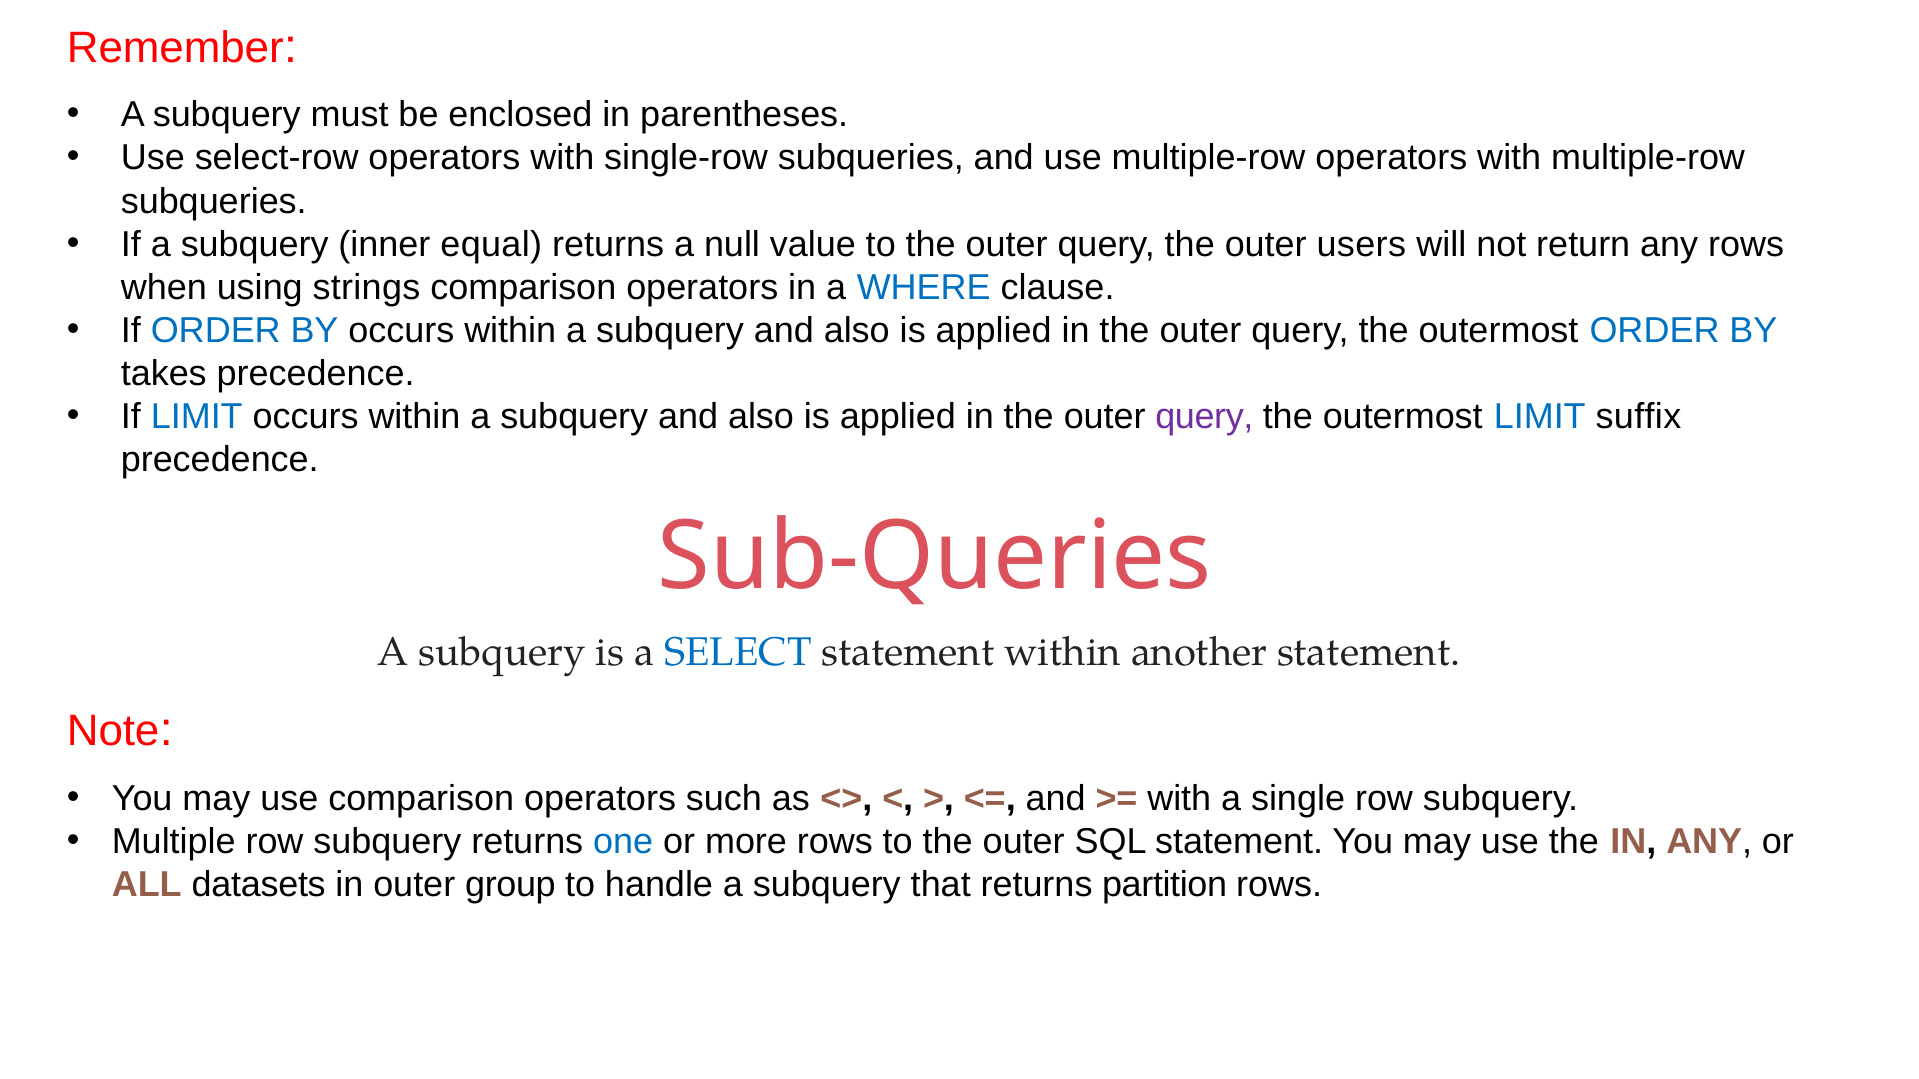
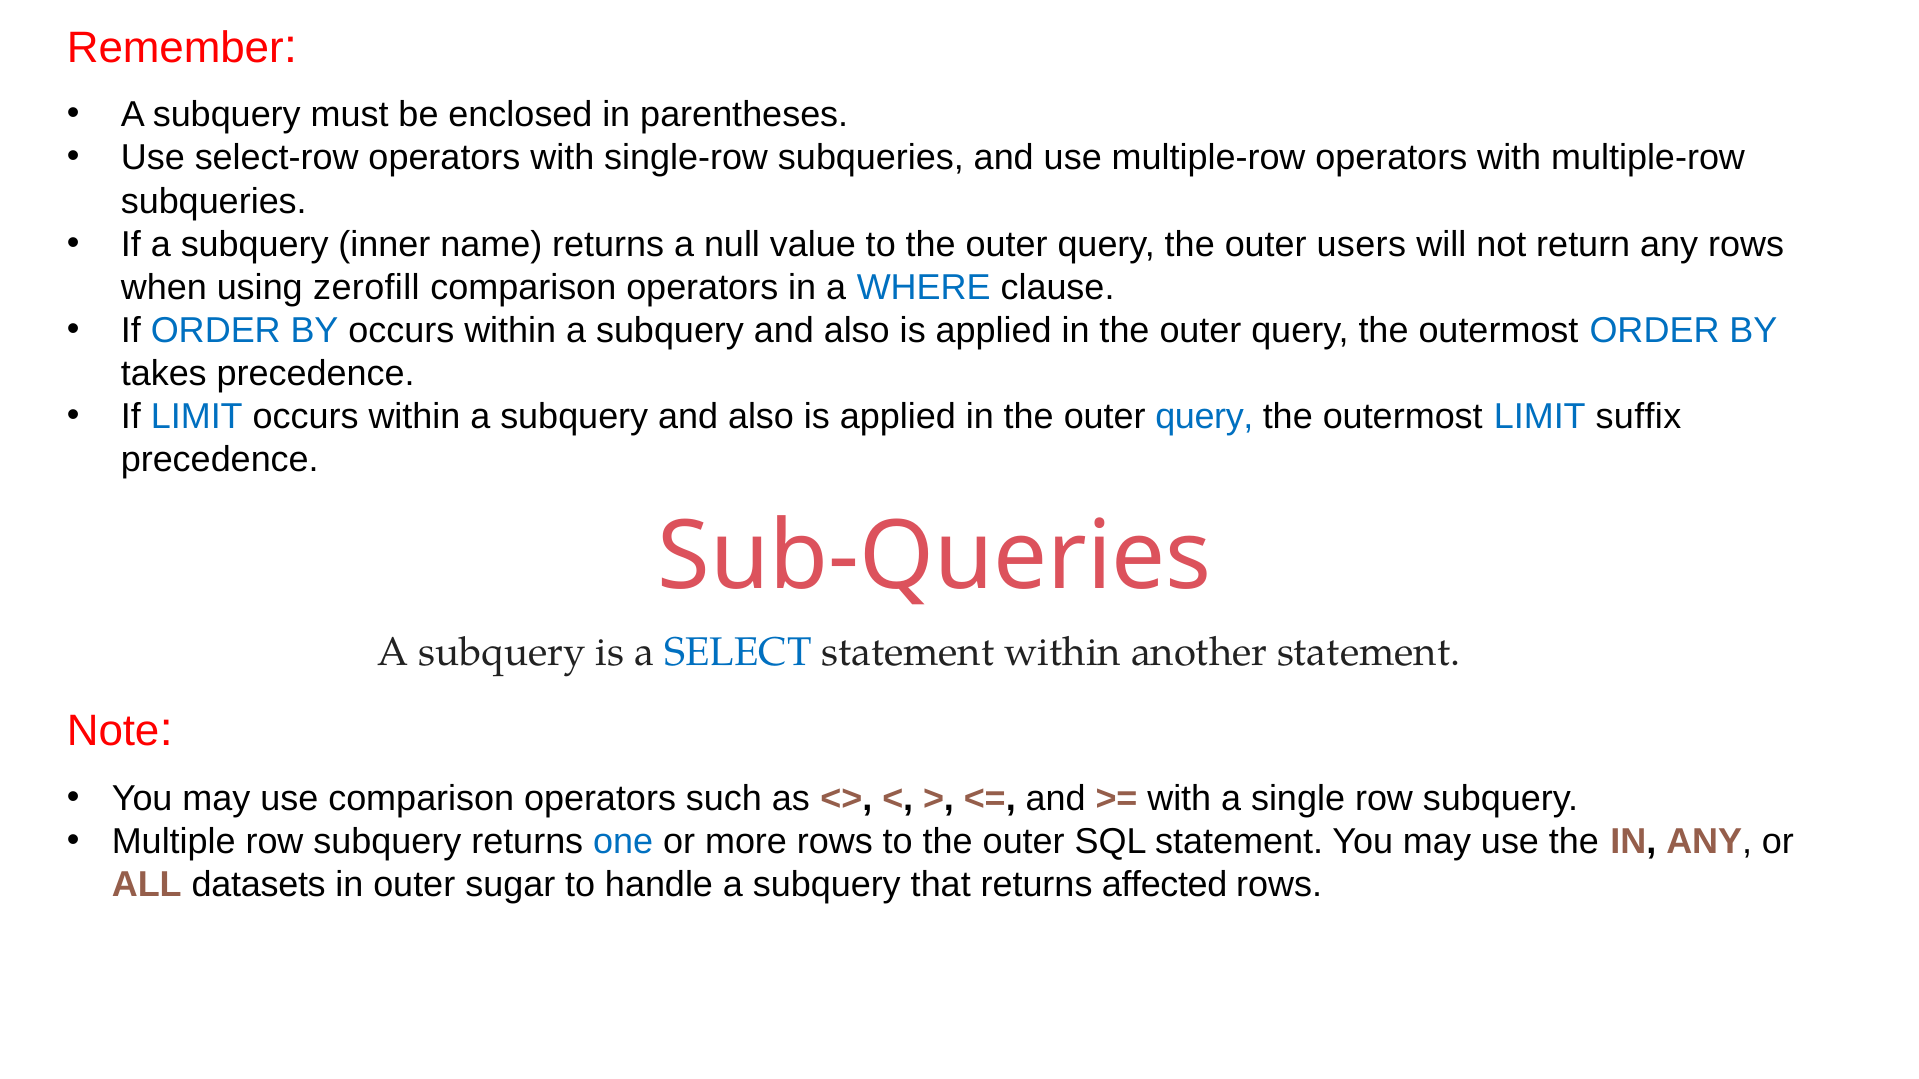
equal: equal -> name
strings: strings -> zerofill
query at (1204, 417) colour: purple -> blue
group: group -> sugar
partition: partition -> affected
